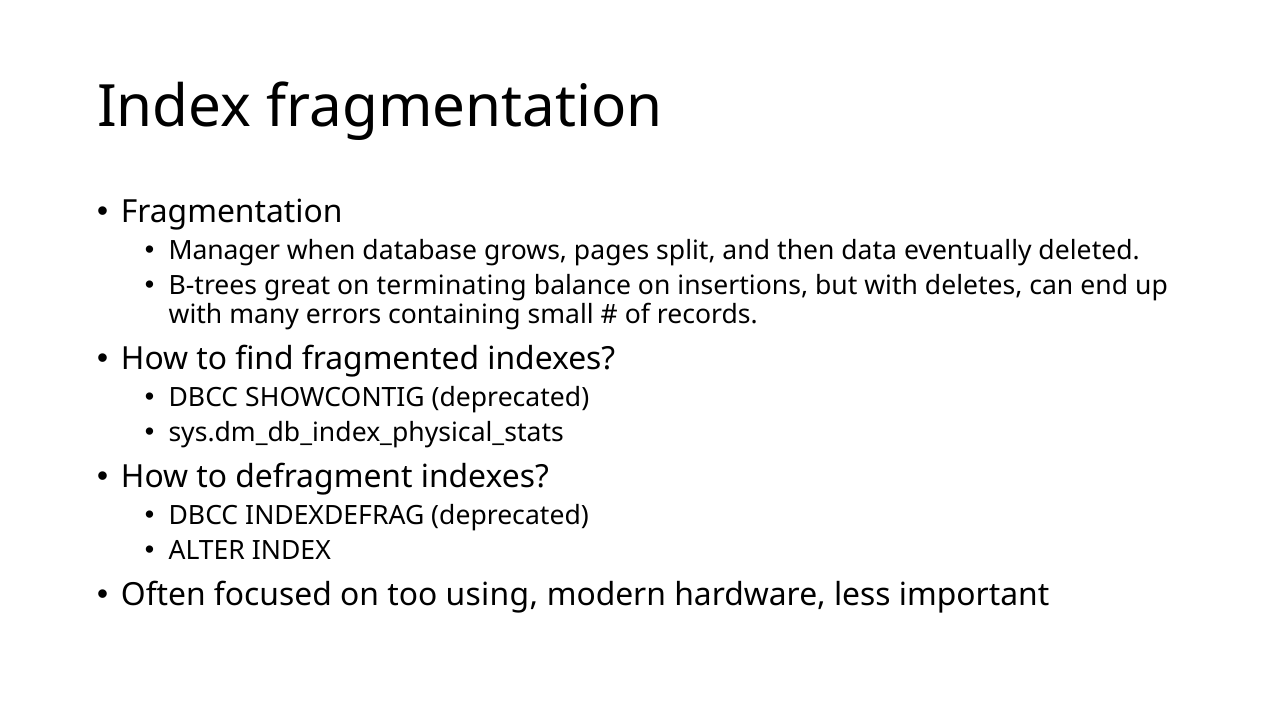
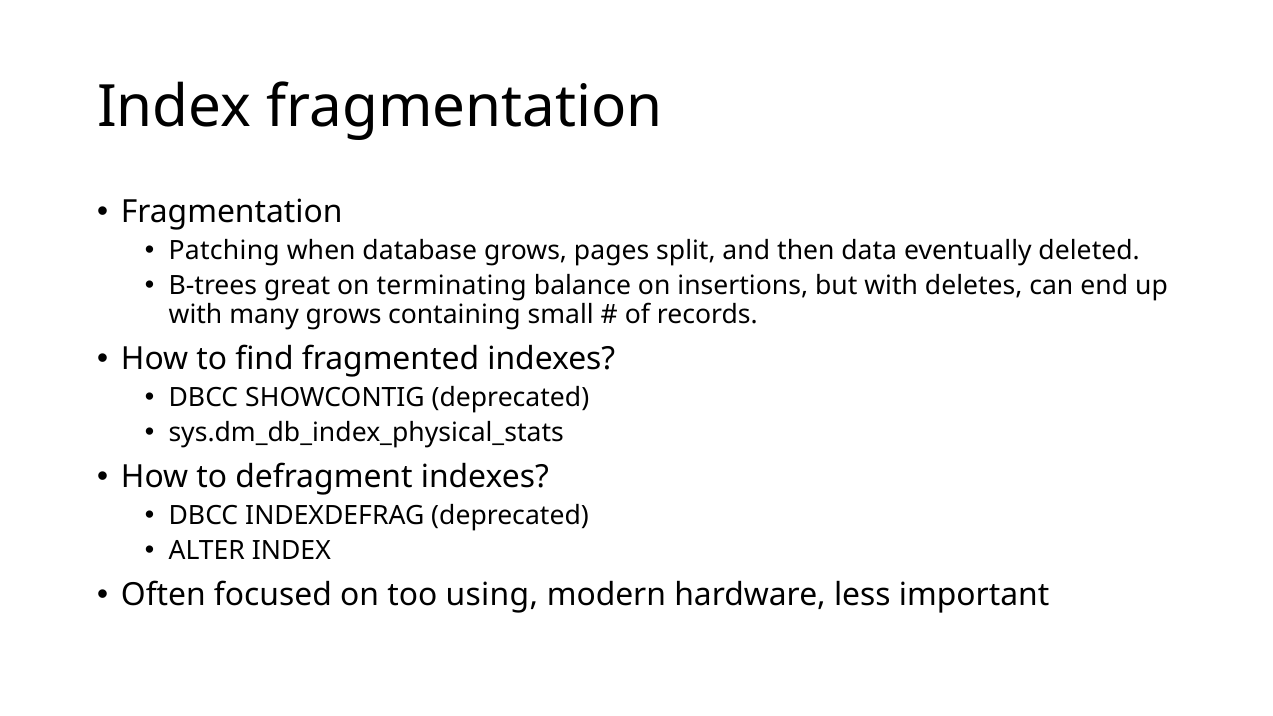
Manager: Manager -> Patching
many errors: errors -> grows
